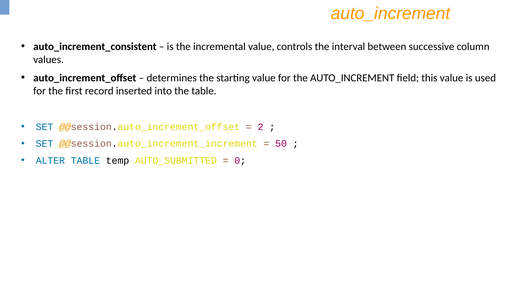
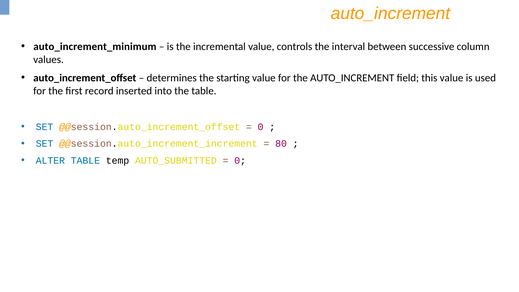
auto_increment_consistent: auto_increment_consistent -> auto_increment_minimum
2 at (261, 127): 2 -> 0
50: 50 -> 80
